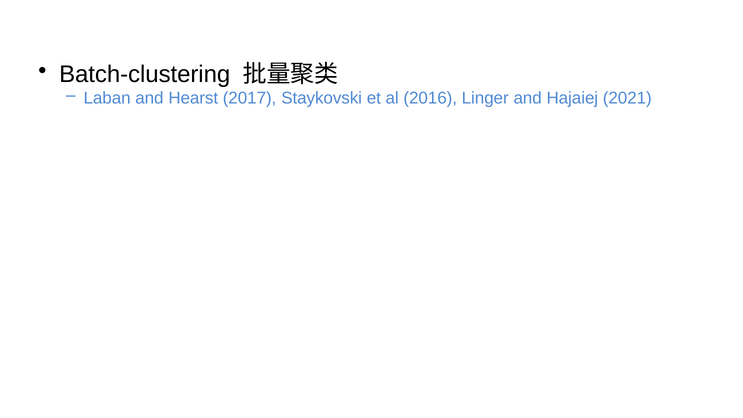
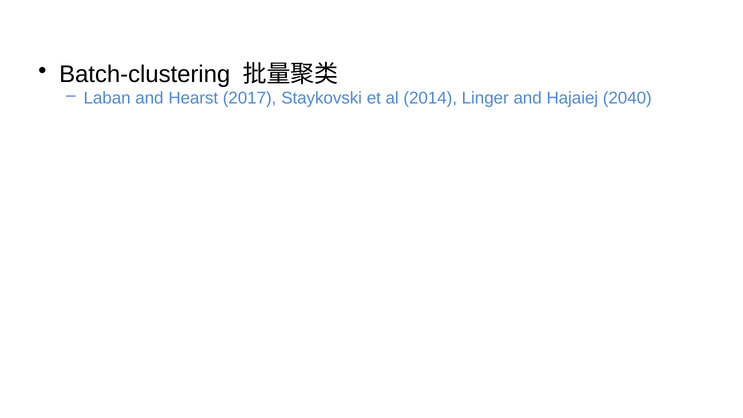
2016: 2016 -> 2014
2021: 2021 -> 2040
